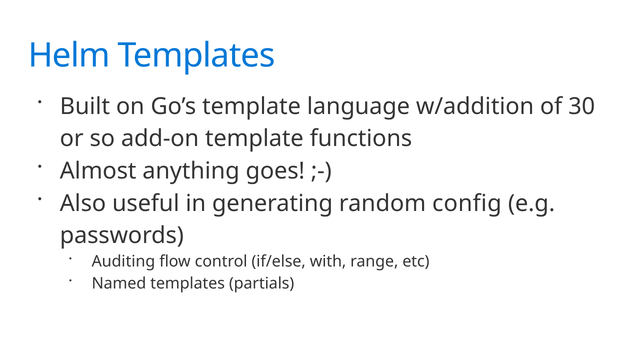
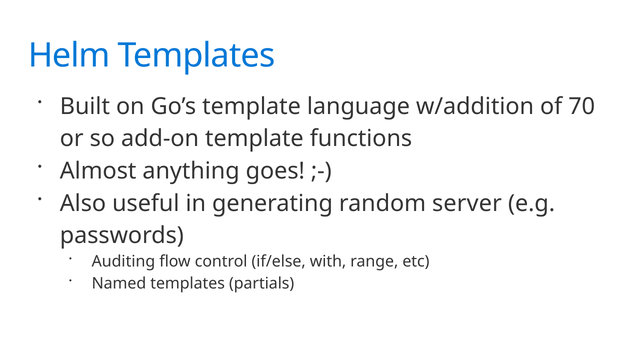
30: 30 -> 70
config: config -> server
